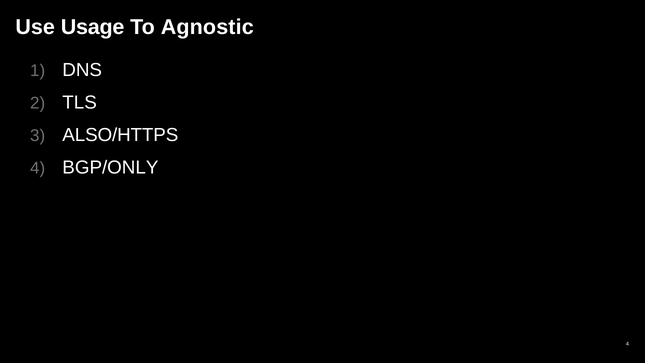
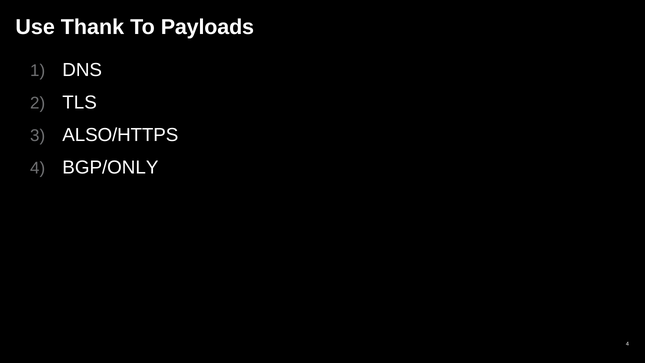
Usage: Usage -> Thank
Agnostic: Agnostic -> Payloads
